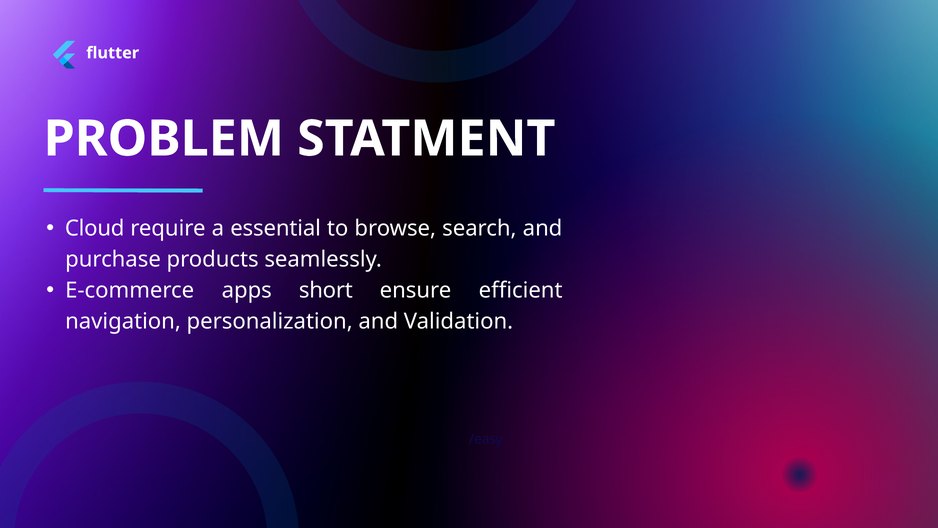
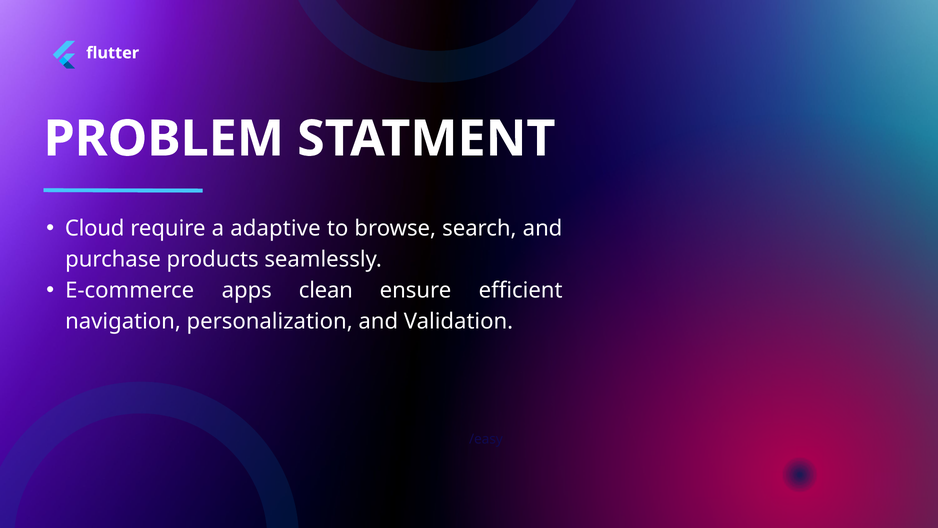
essential: essential -> adaptive
short: short -> clean
